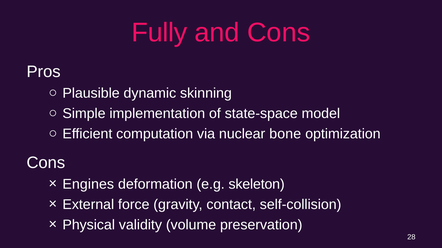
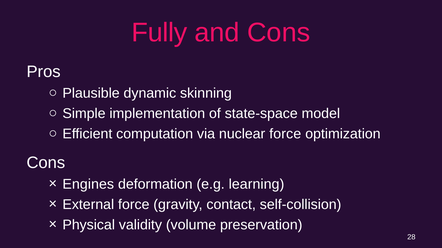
nuclear bone: bone -> force
skeleton: skeleton -> learning
